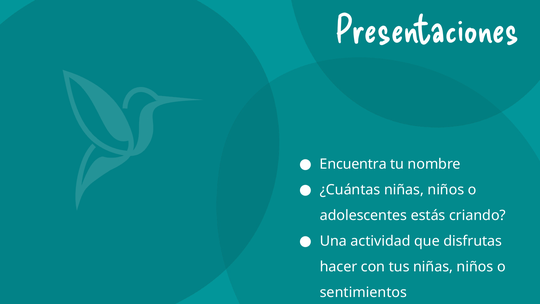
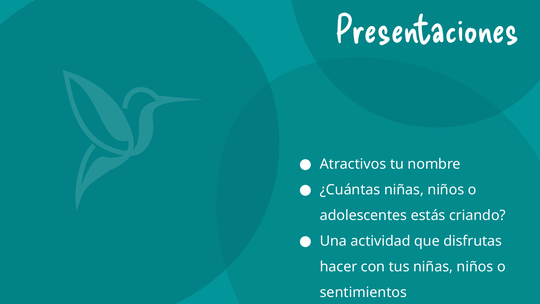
Encuentra: Encuentra -> Atractivos
